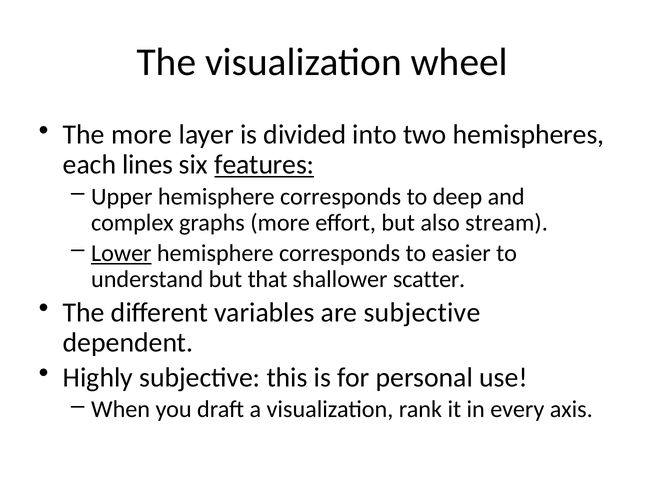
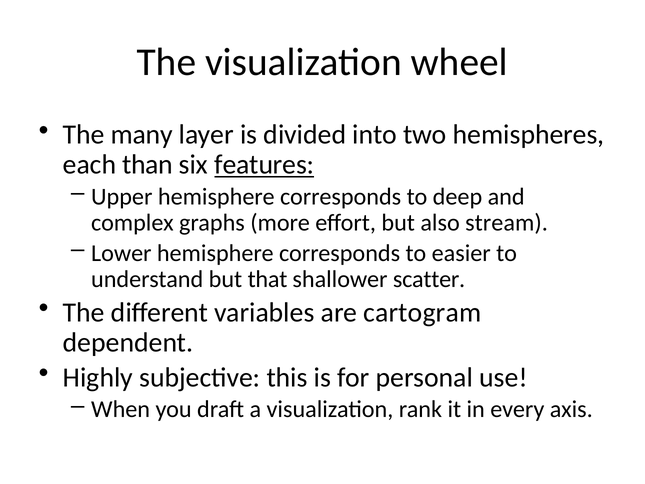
The more: more -> many
lines: lines -> than
Lower underline: present -> none
are subjective: subjective -> cartogram
